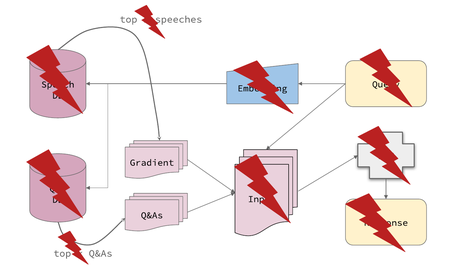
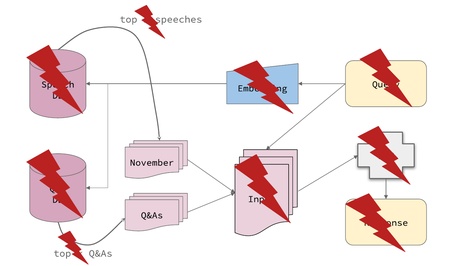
Gradient: Gradient -> November
